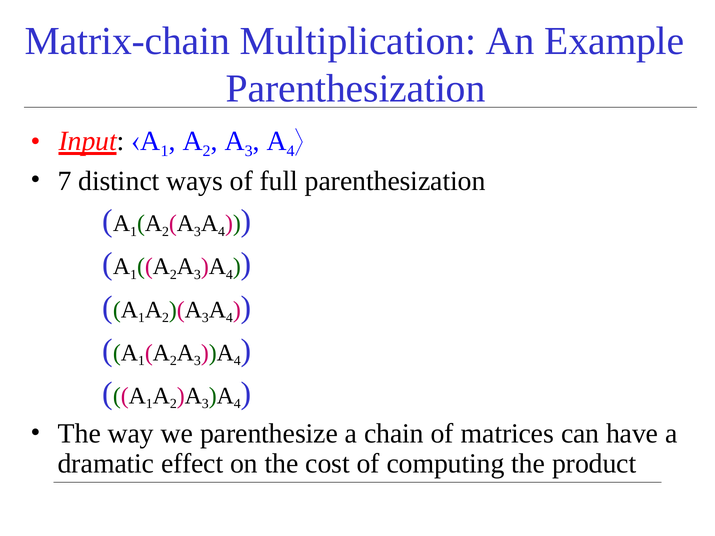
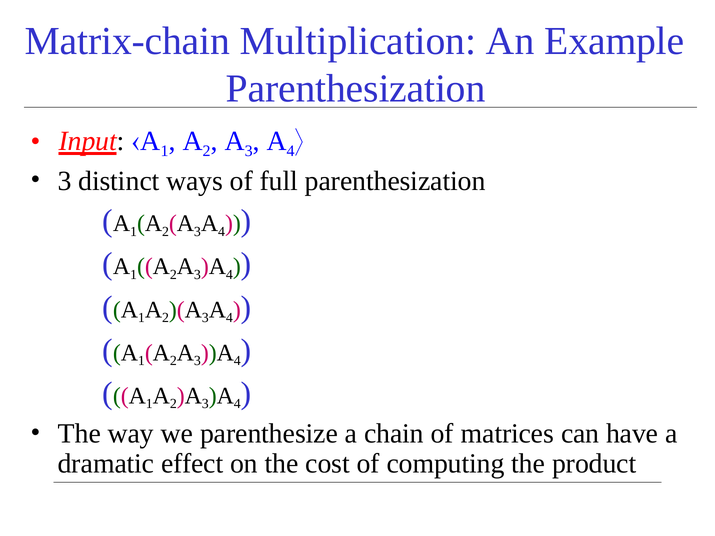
7 at (65, 181): 7 -> 3
